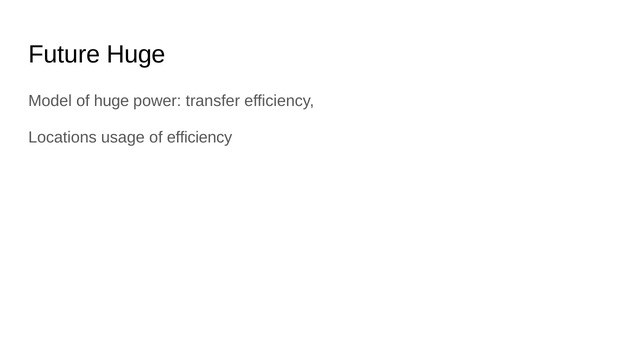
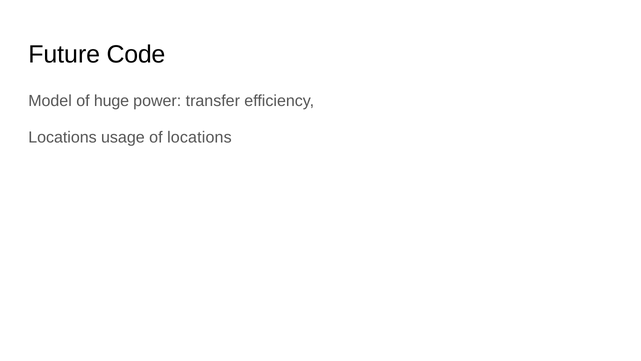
Future Huge: Huge -> Code
of efficiency: efficiency -> locations
